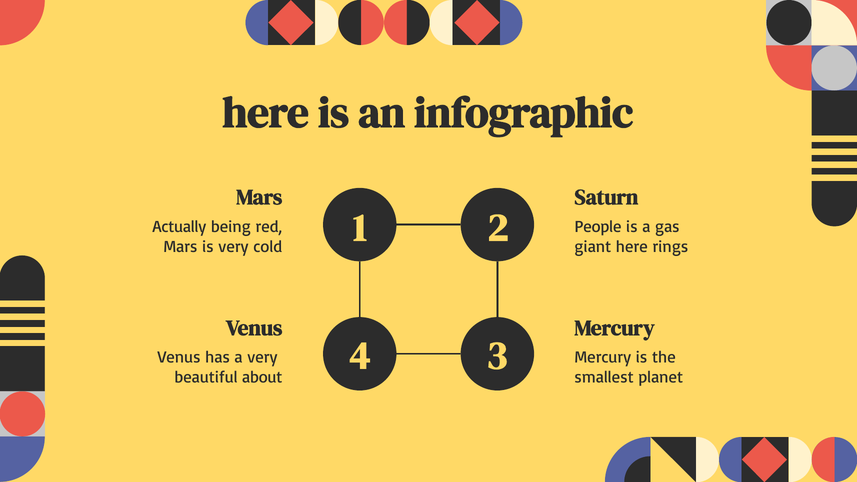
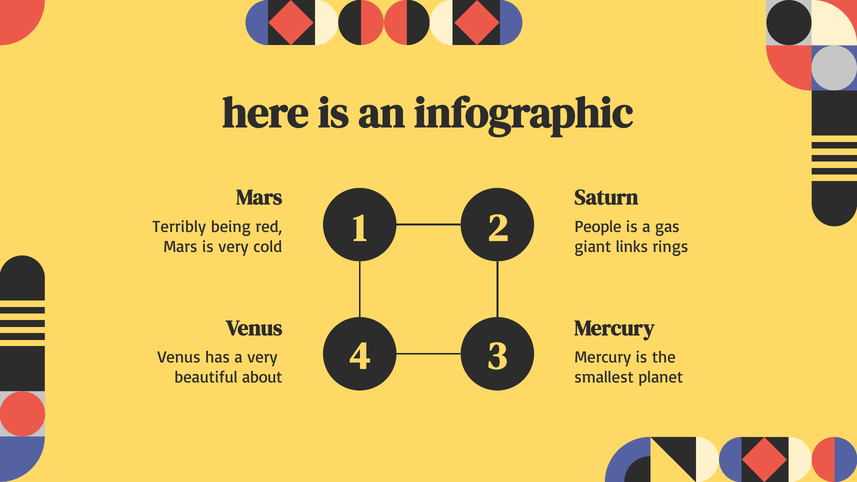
Actually: Actually -> Terribly
giant here: here -> links
